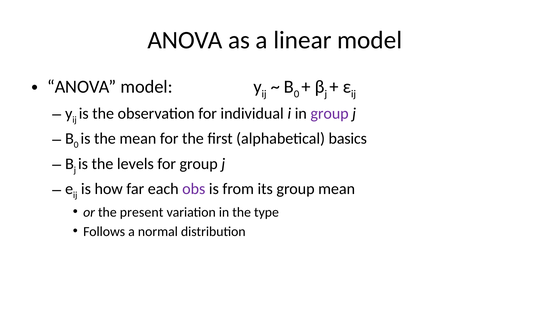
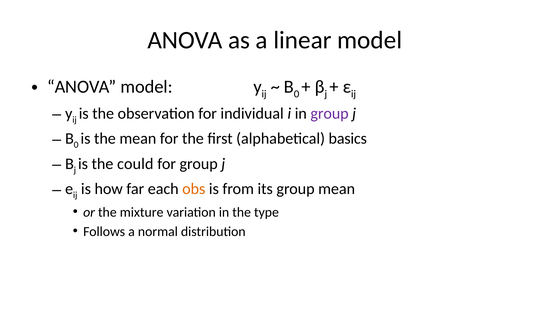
levels: levels -> could
obs colour: purple -> orange
present: present -> mixture
